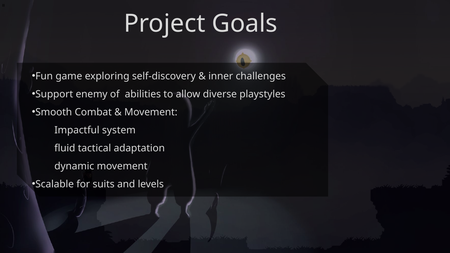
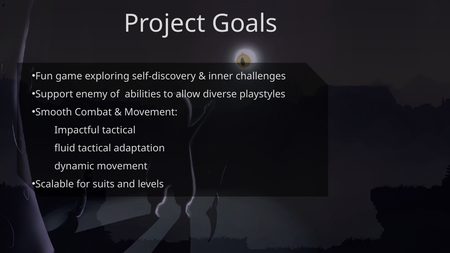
Impactful system: system -> tactical
